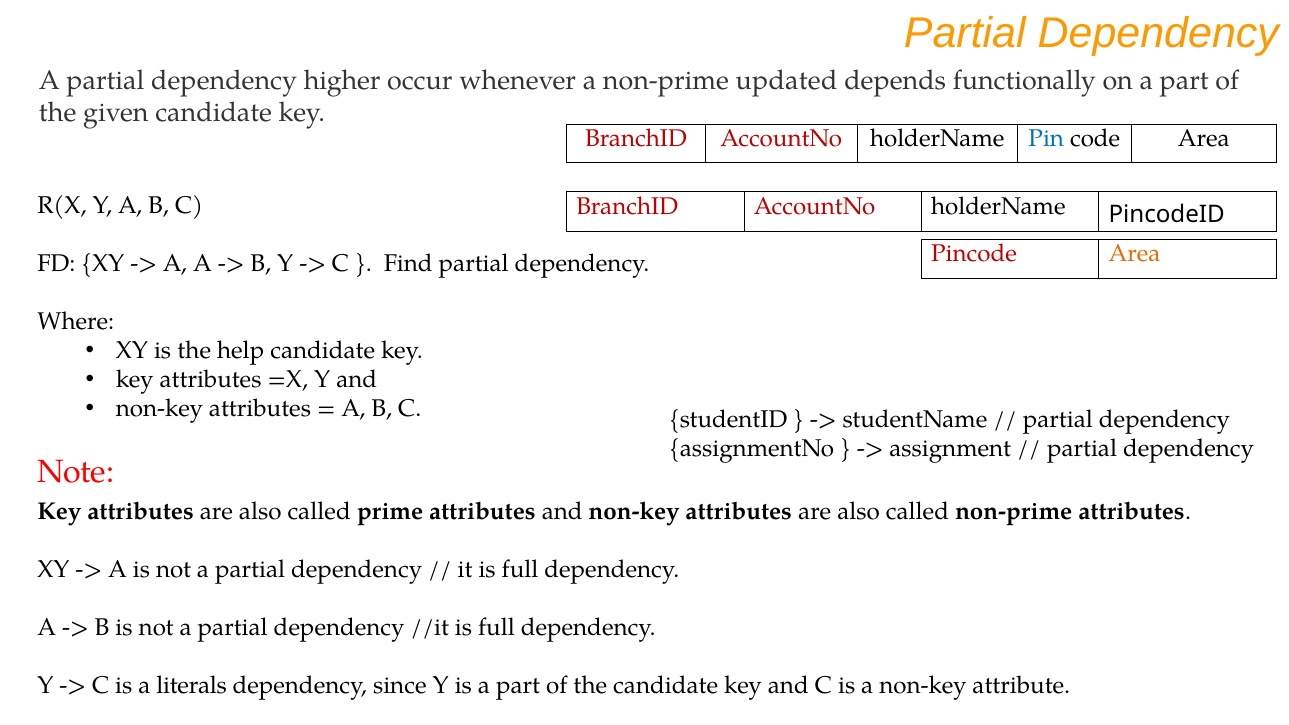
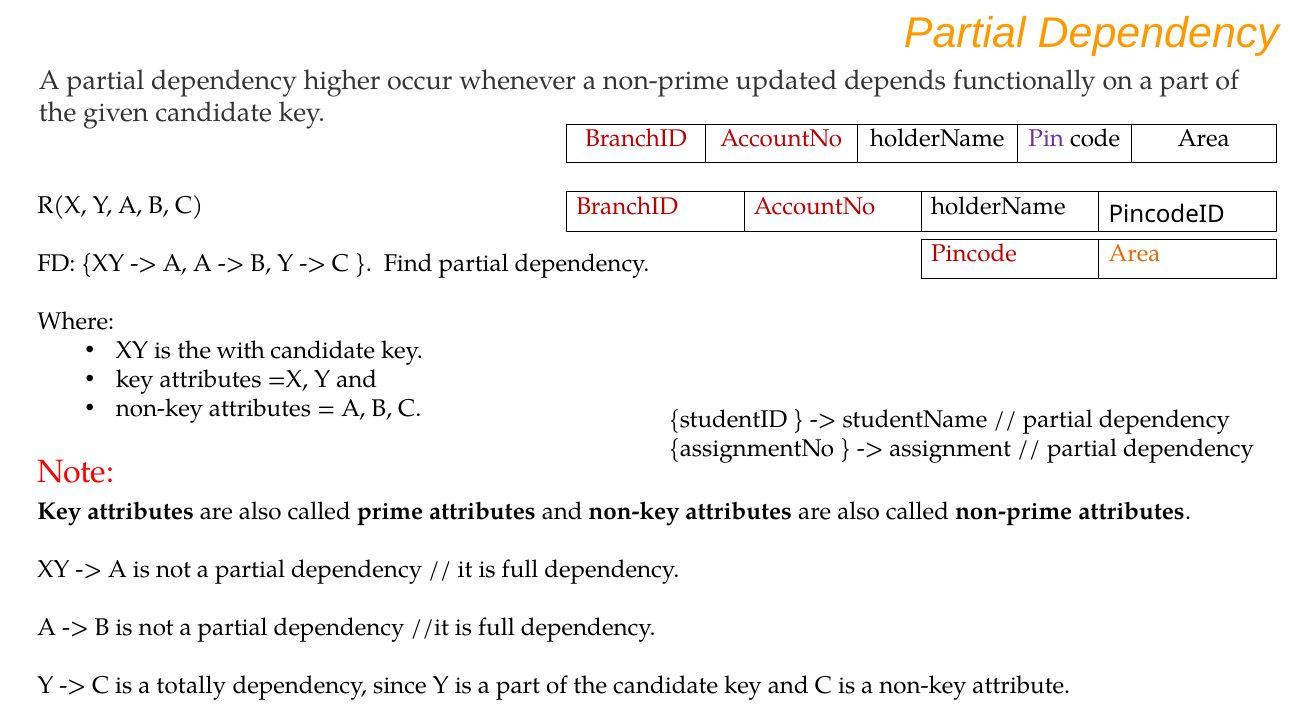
Pin colour: blue -> purple
help: help -> with
literals: literals -> totally
